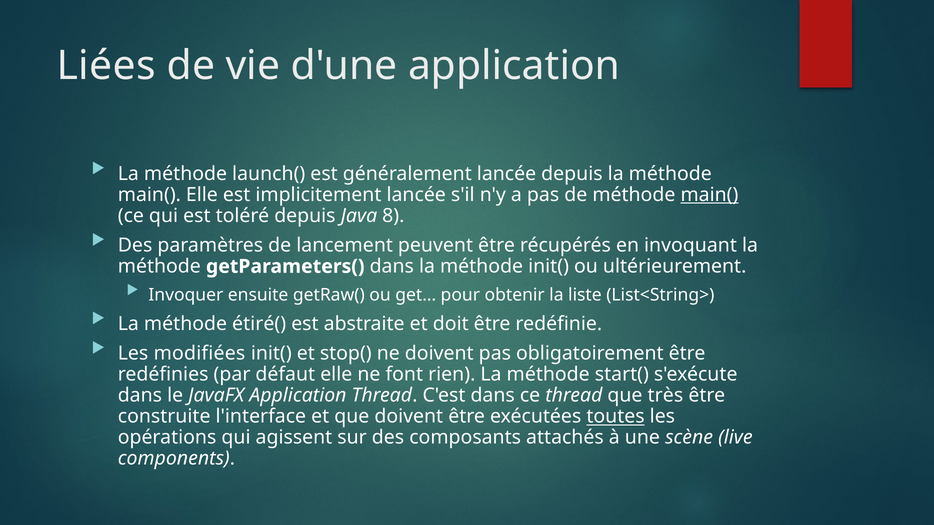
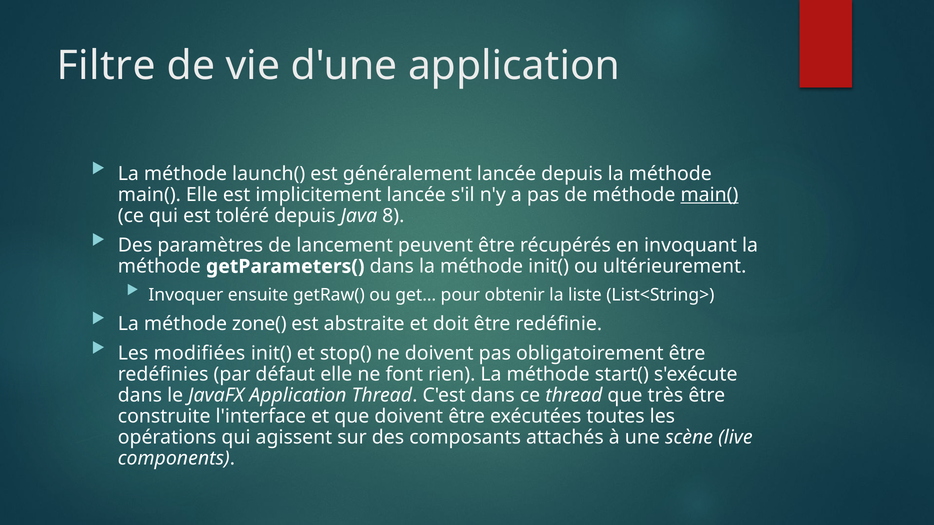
Liées: Liées -> Filtre
étiré(: étiré( -> zone(
toutes underline: present -> none
